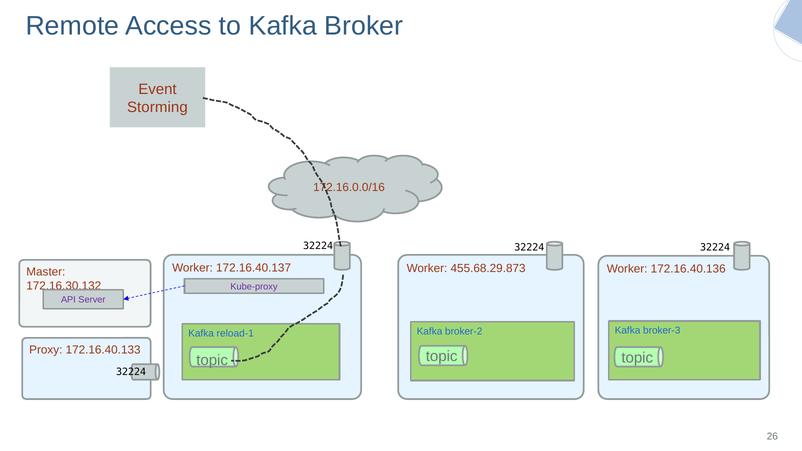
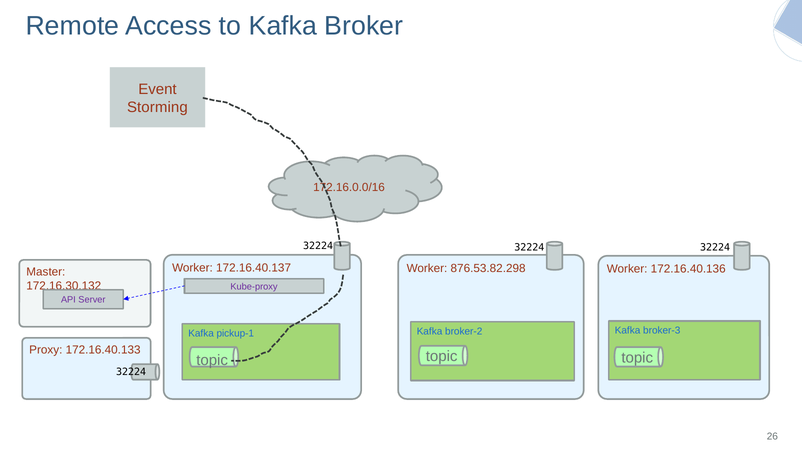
455.68.29.873: 455.68.29.873 -> 876.53.82.298
reload-1: reload-1 -> pickup-1
